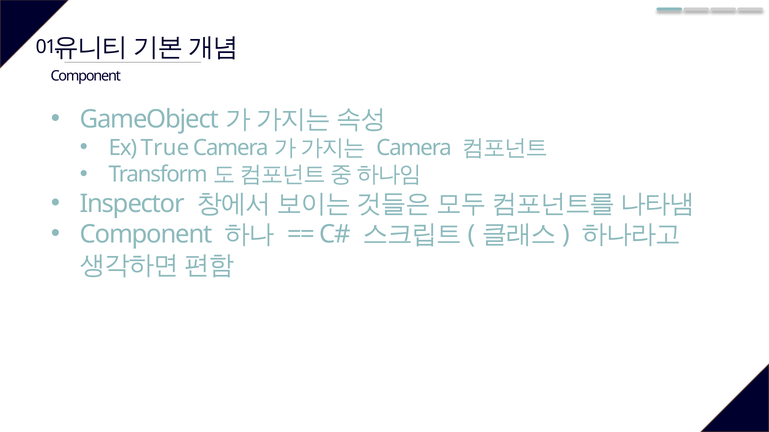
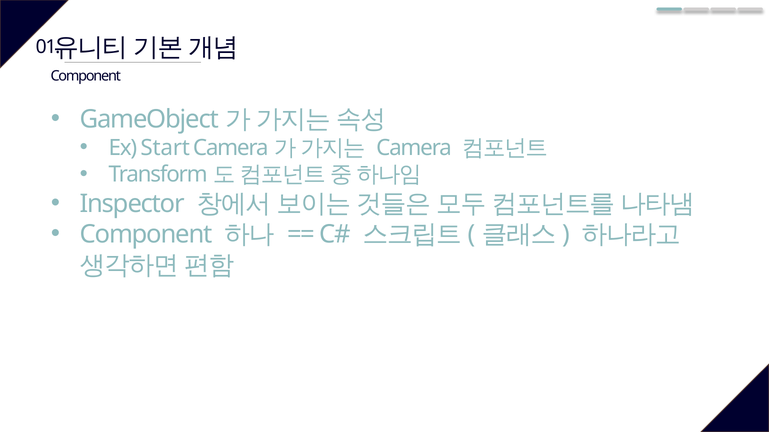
True: True -> Start
